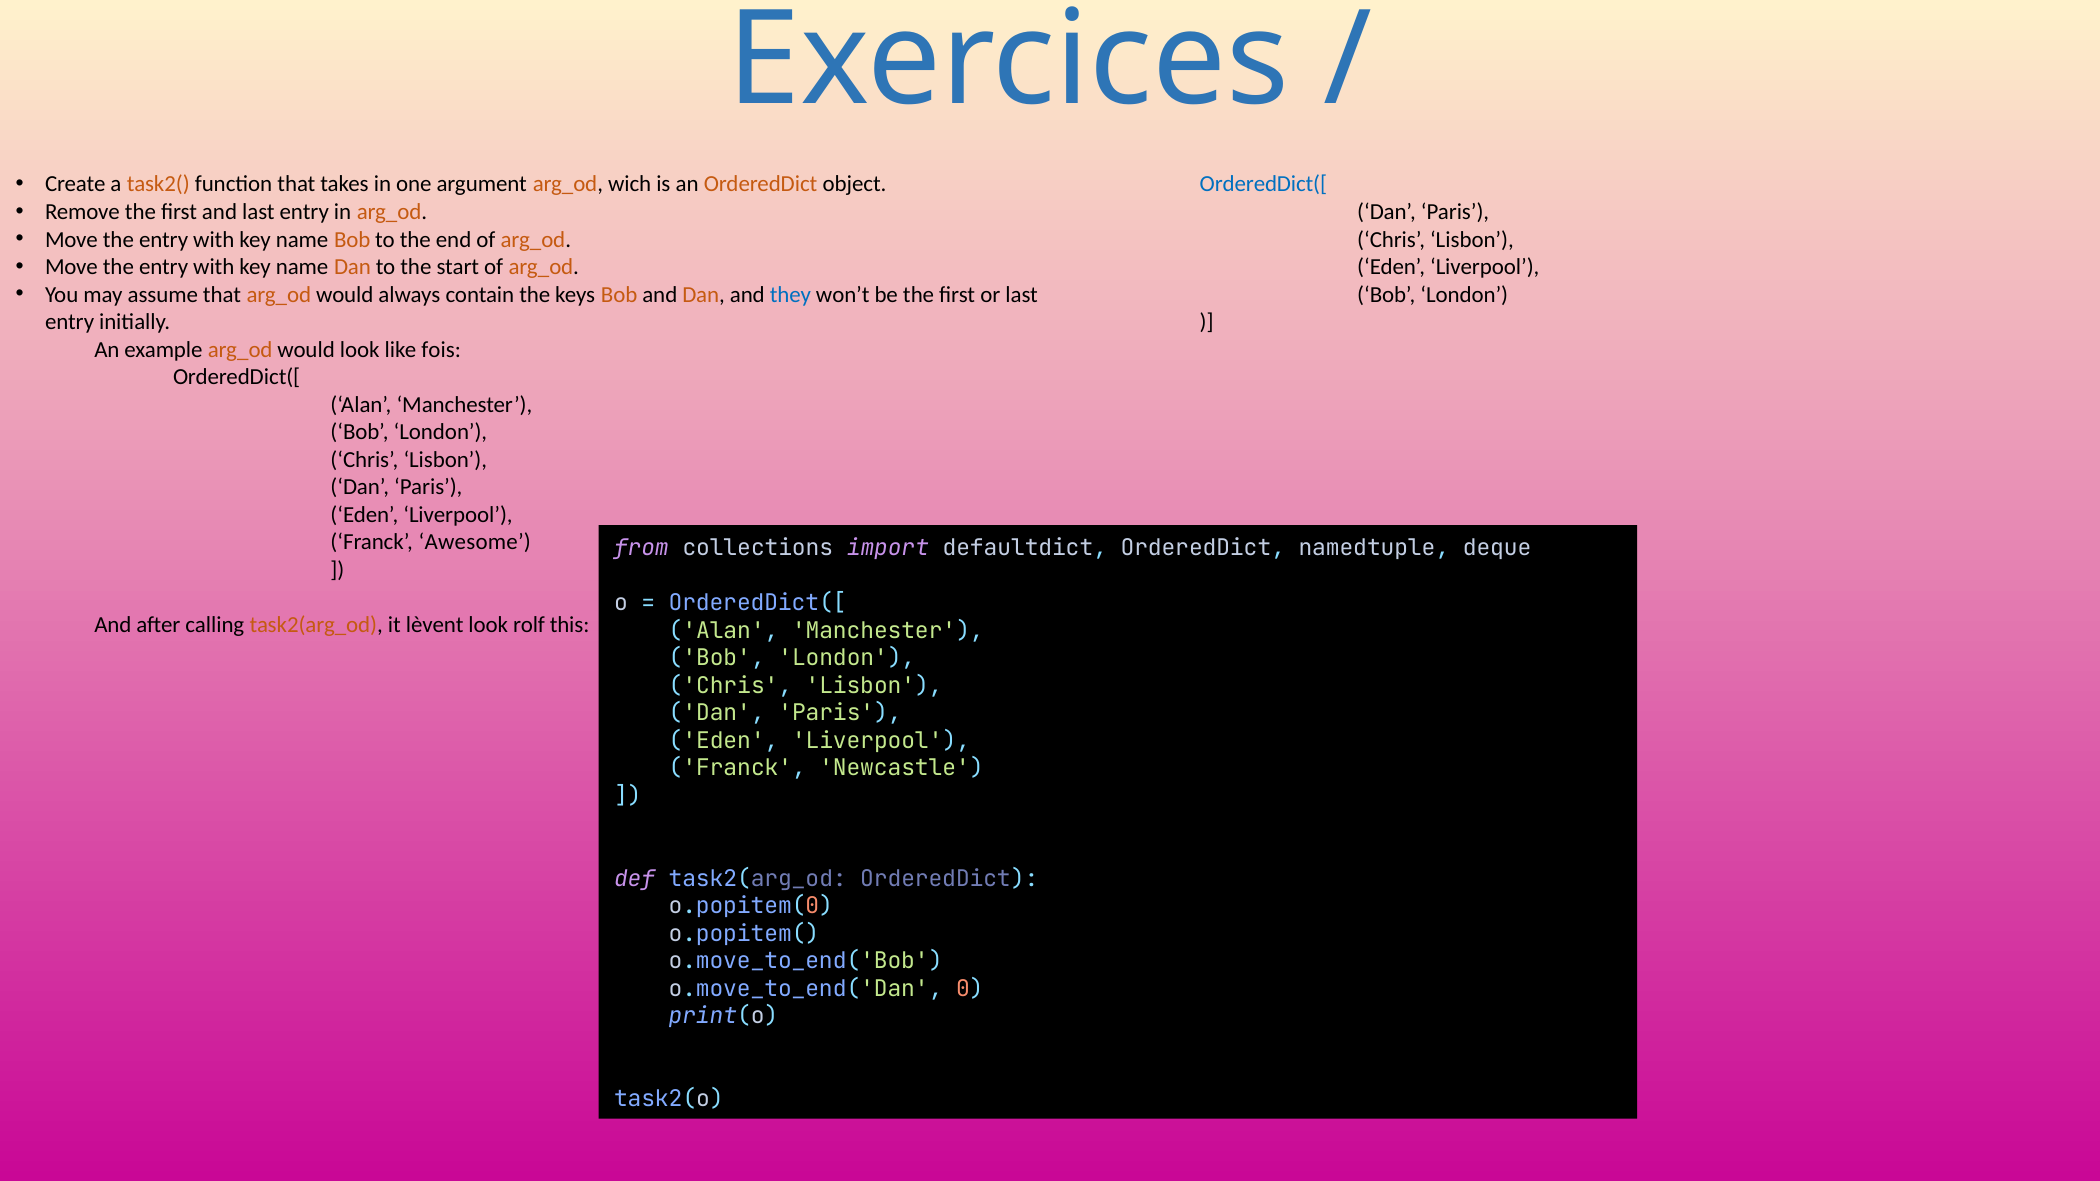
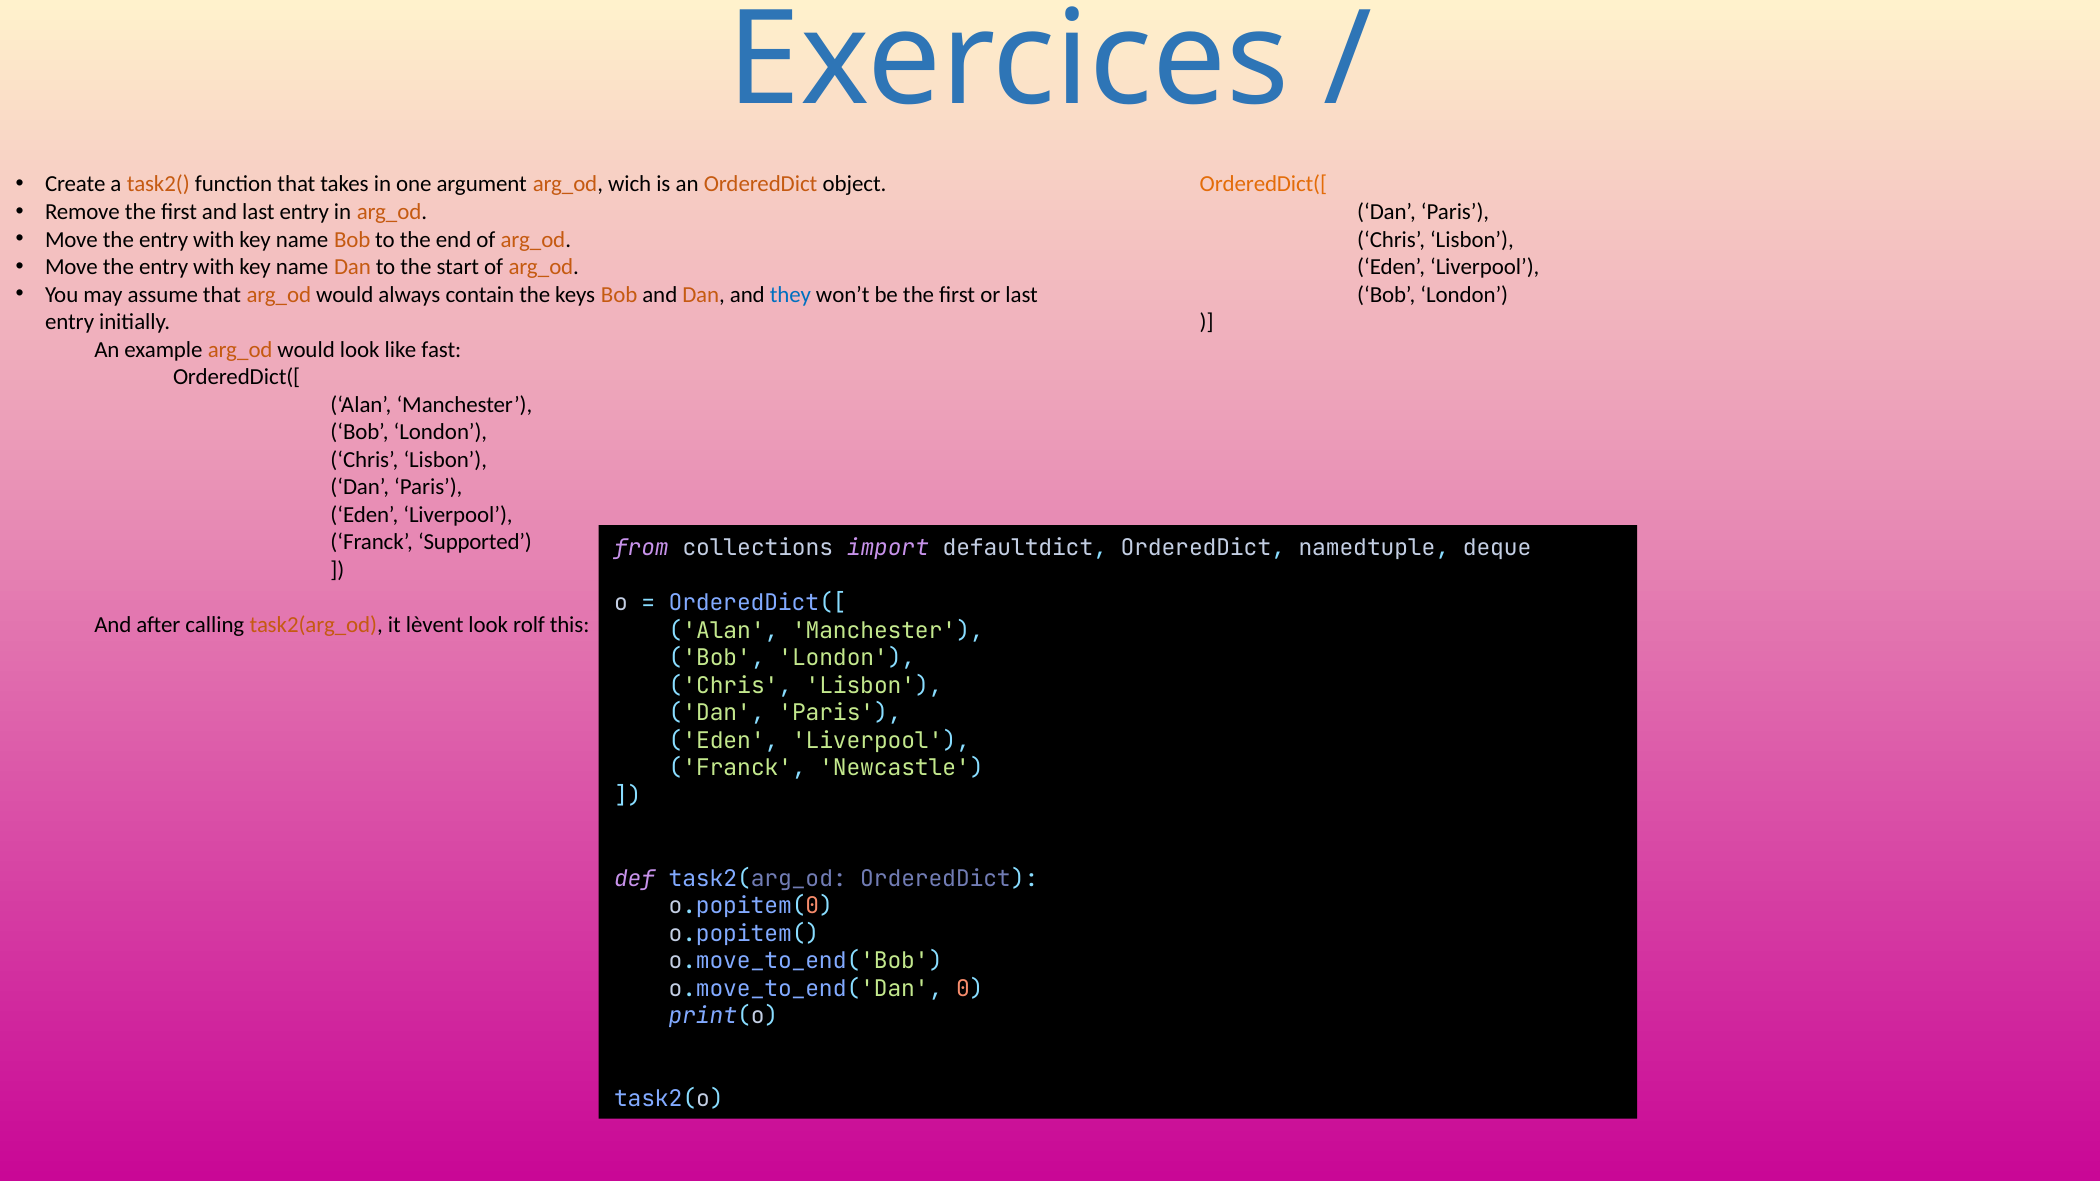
OrderedDict([ at (1263, 184) colour: blue -> orange
fois: fois -> fast
Awesome: Awesome -> Supported
